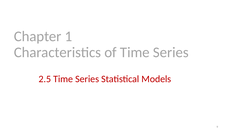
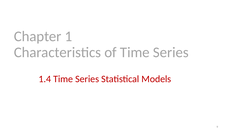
2.5: 2.5 -> 1.4
